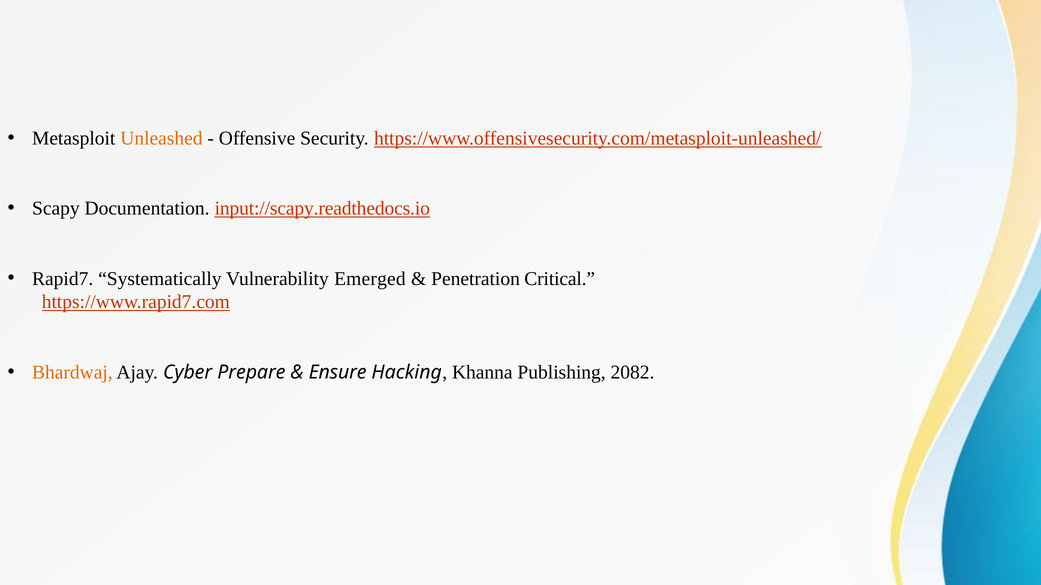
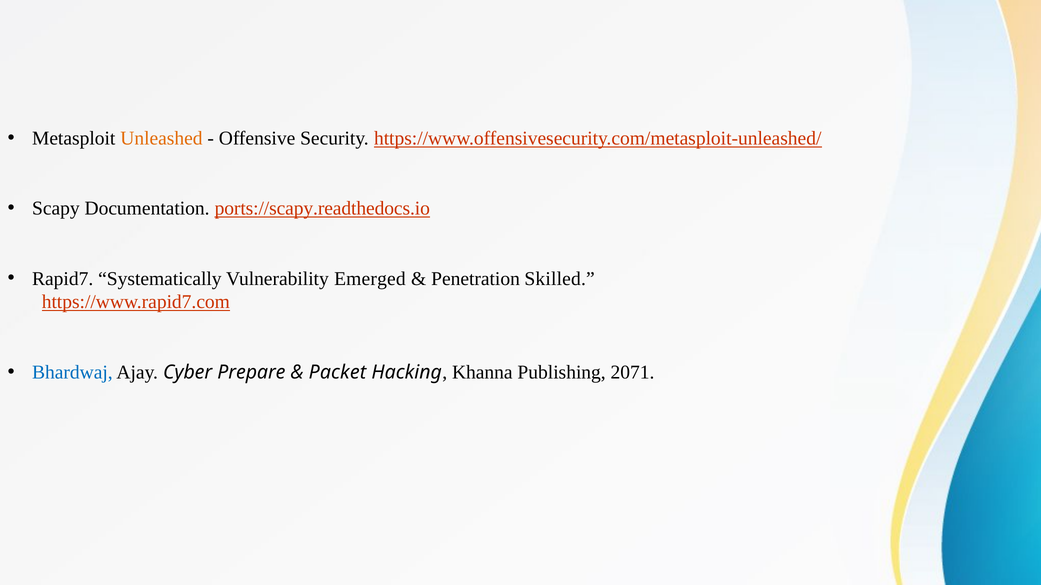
input://scapy.readthedocs.io: input://scapy.readthedocs.io -> ports://scapy.readthedocs.io
Critical: Critical -> Skilled
Bhardwaj colour: orange -> blue
Ensure: Ensure -> Packet
2082: 2082 -> 2071
